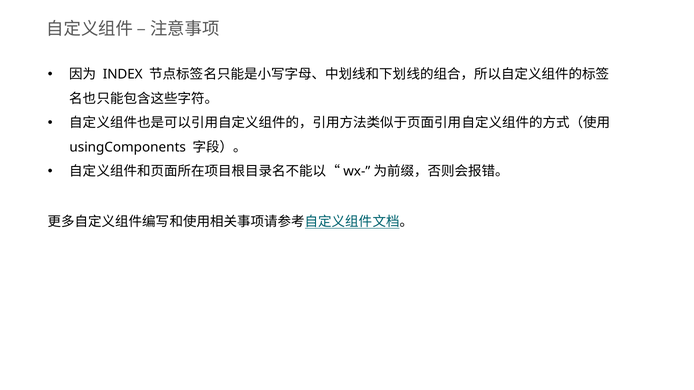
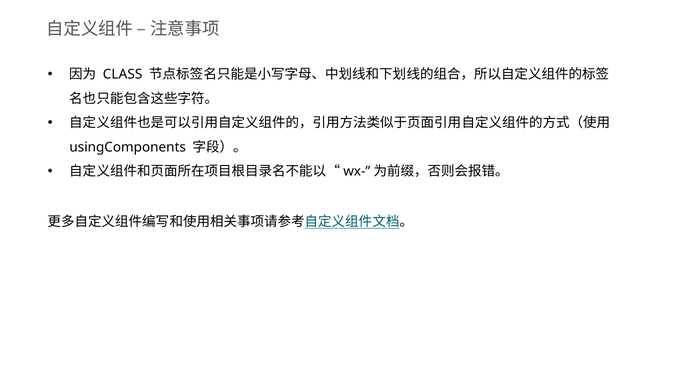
INDEX: INDEX -> CLASS
